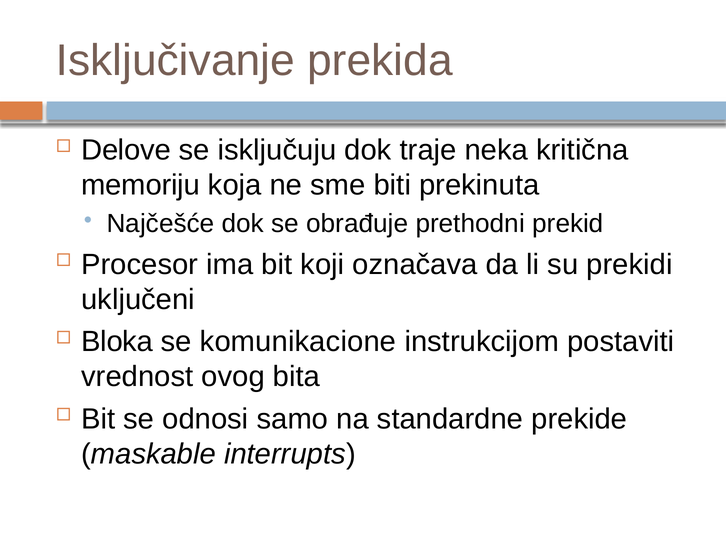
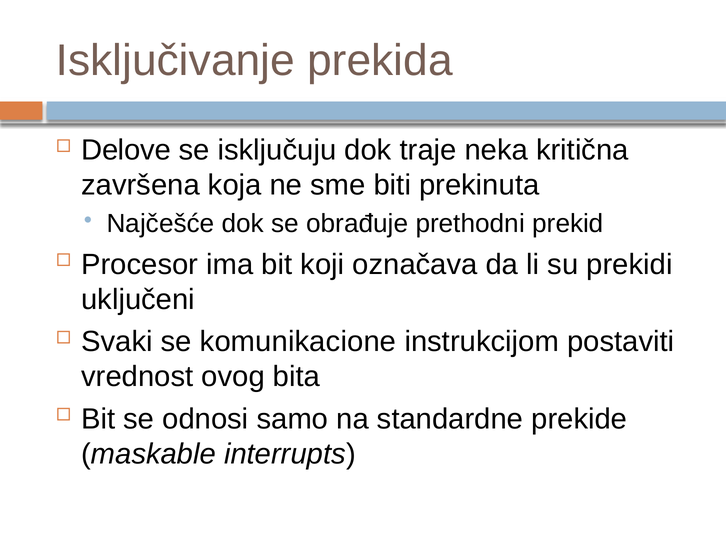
memoriju: memoriju -> završena
Bloka: Bloka -> Svaki
